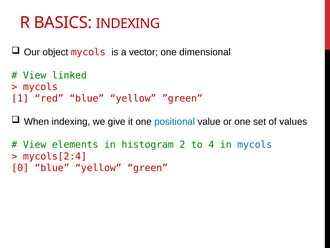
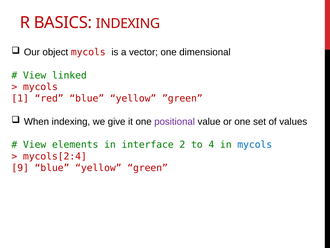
positional colour: blue -> purple
histogram: histogram -> interface
0: 0 -> 9
